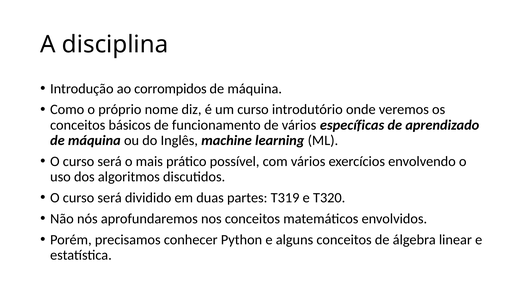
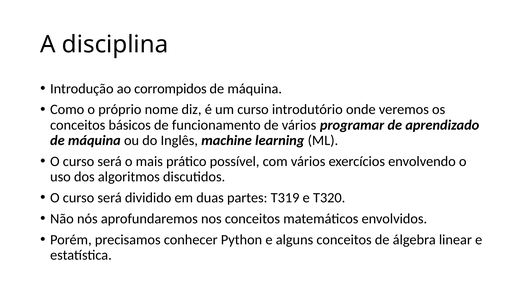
específicas: específicas -> programar
